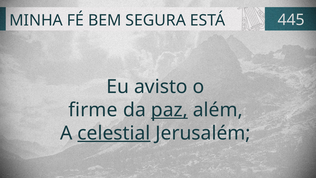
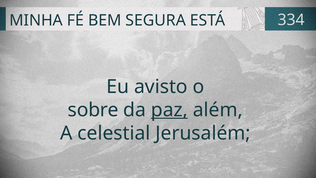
445: 445 -> 334
firme: firme -> sobre
celestial underline: present -> none
